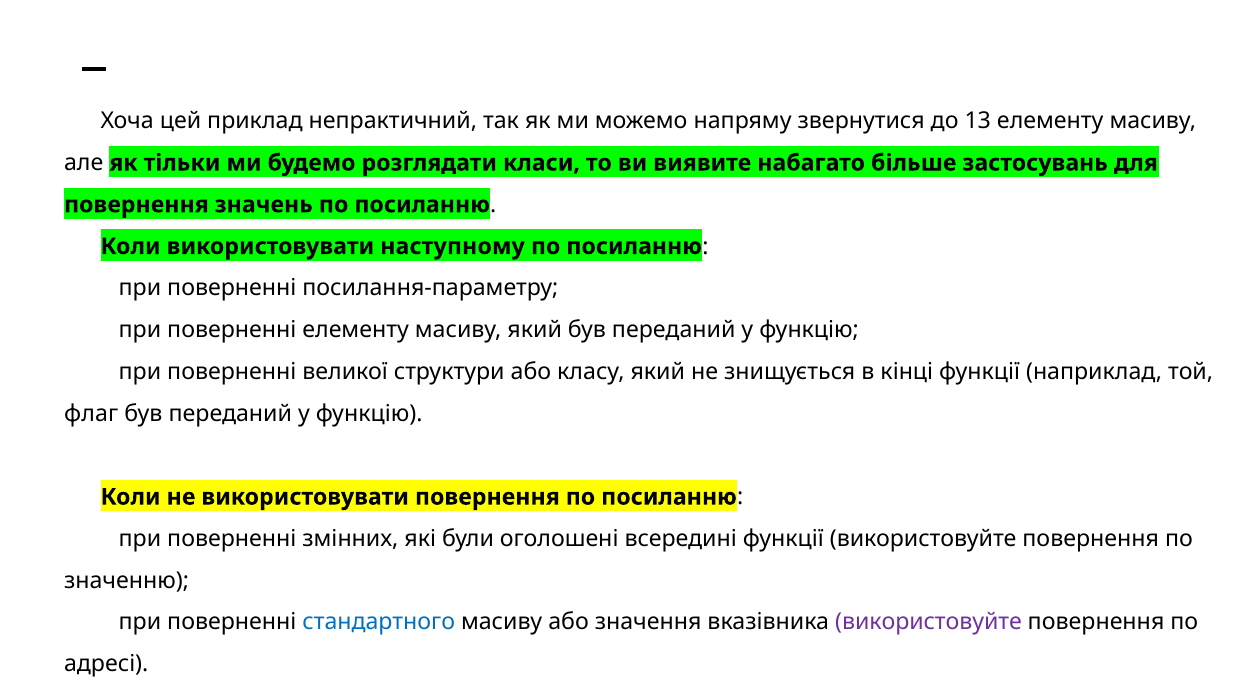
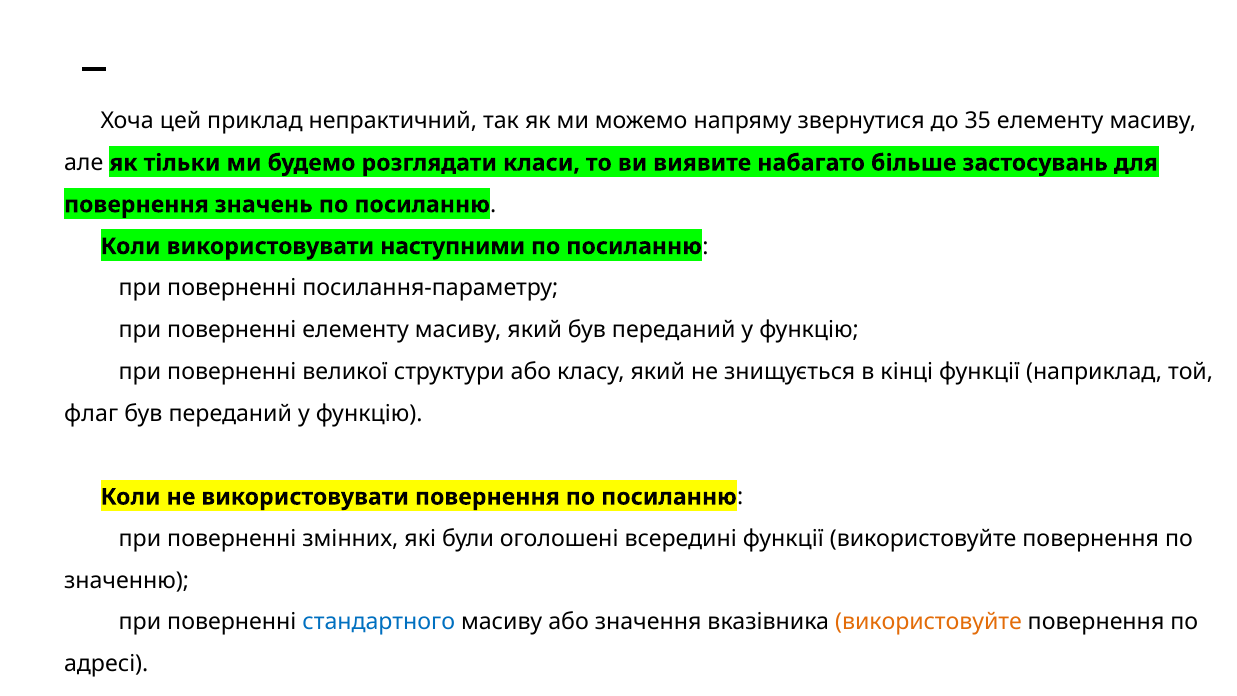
13: 13 -> 35
наступному: наступному -> наступними
використовуйте at (929, 622) colour: purple -> orange
